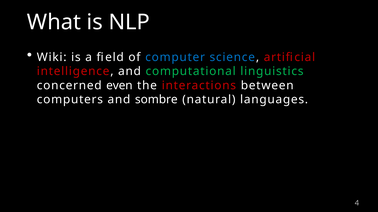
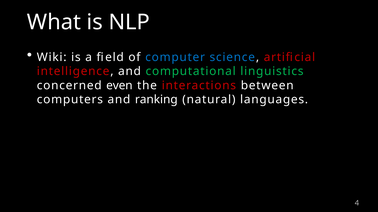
sombre: sombre -> ranking
